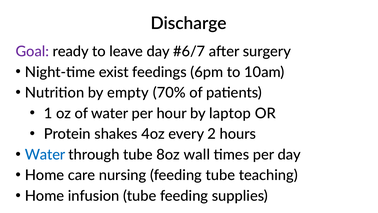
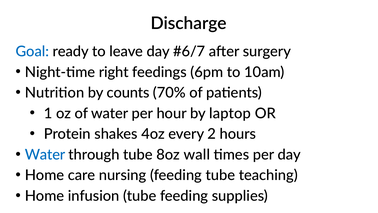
Goal colour: purple -> blue
exist: exist -> right
empty: empty -> counts
